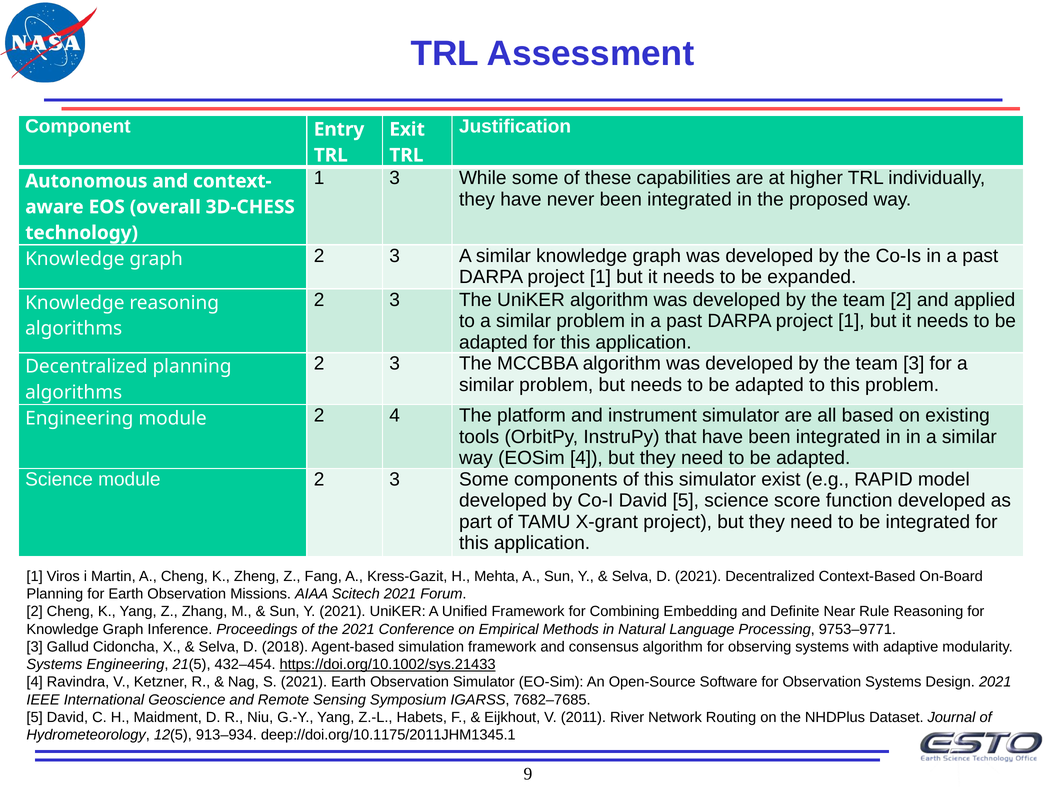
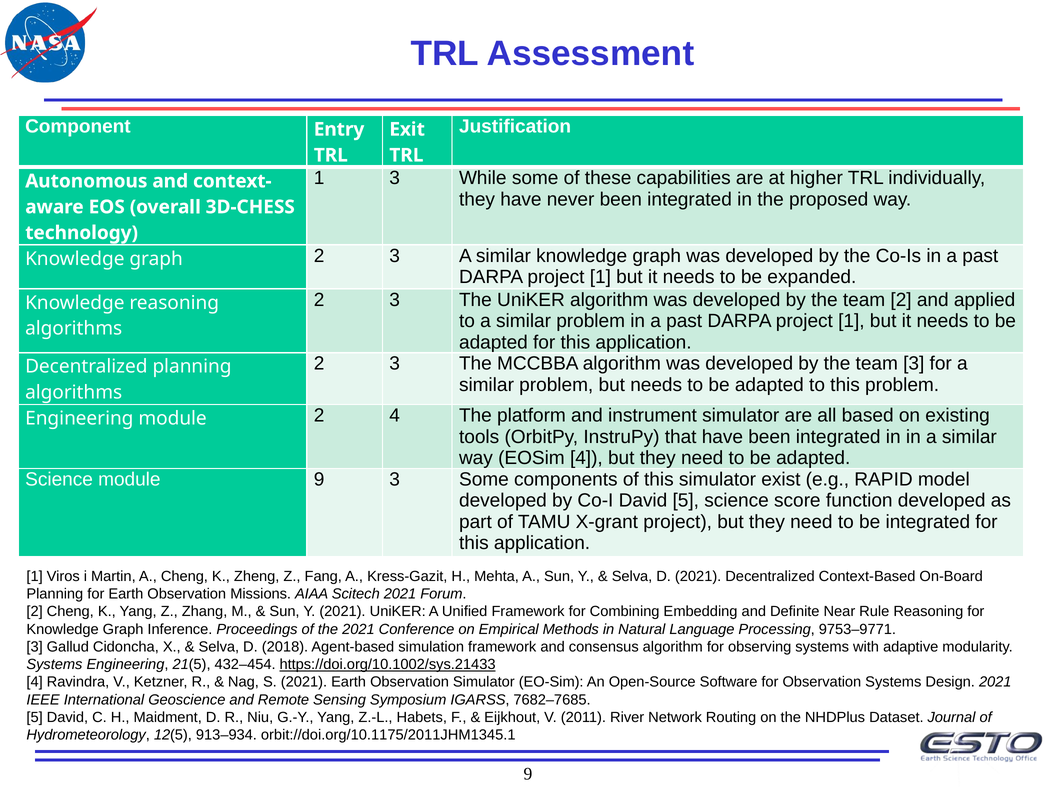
Science module 2: 2 -> 9
deep://doi.org/10.1175/2011JHM1345.1: deep://doi.org/10.1175/2011JHM1345.1 -> orbit://doi.org/10.1175/2011JHM1345.1
